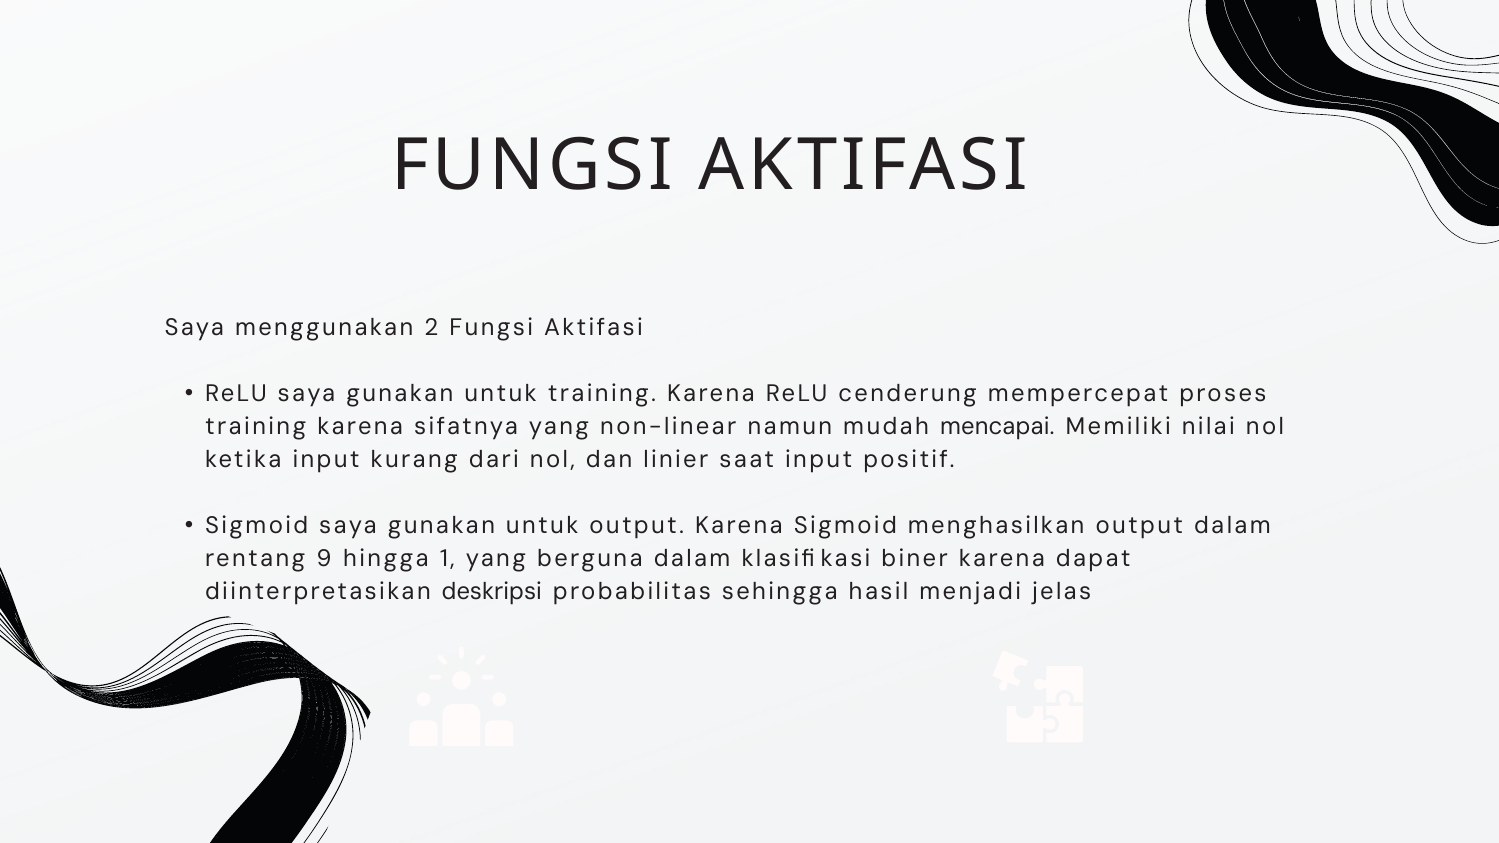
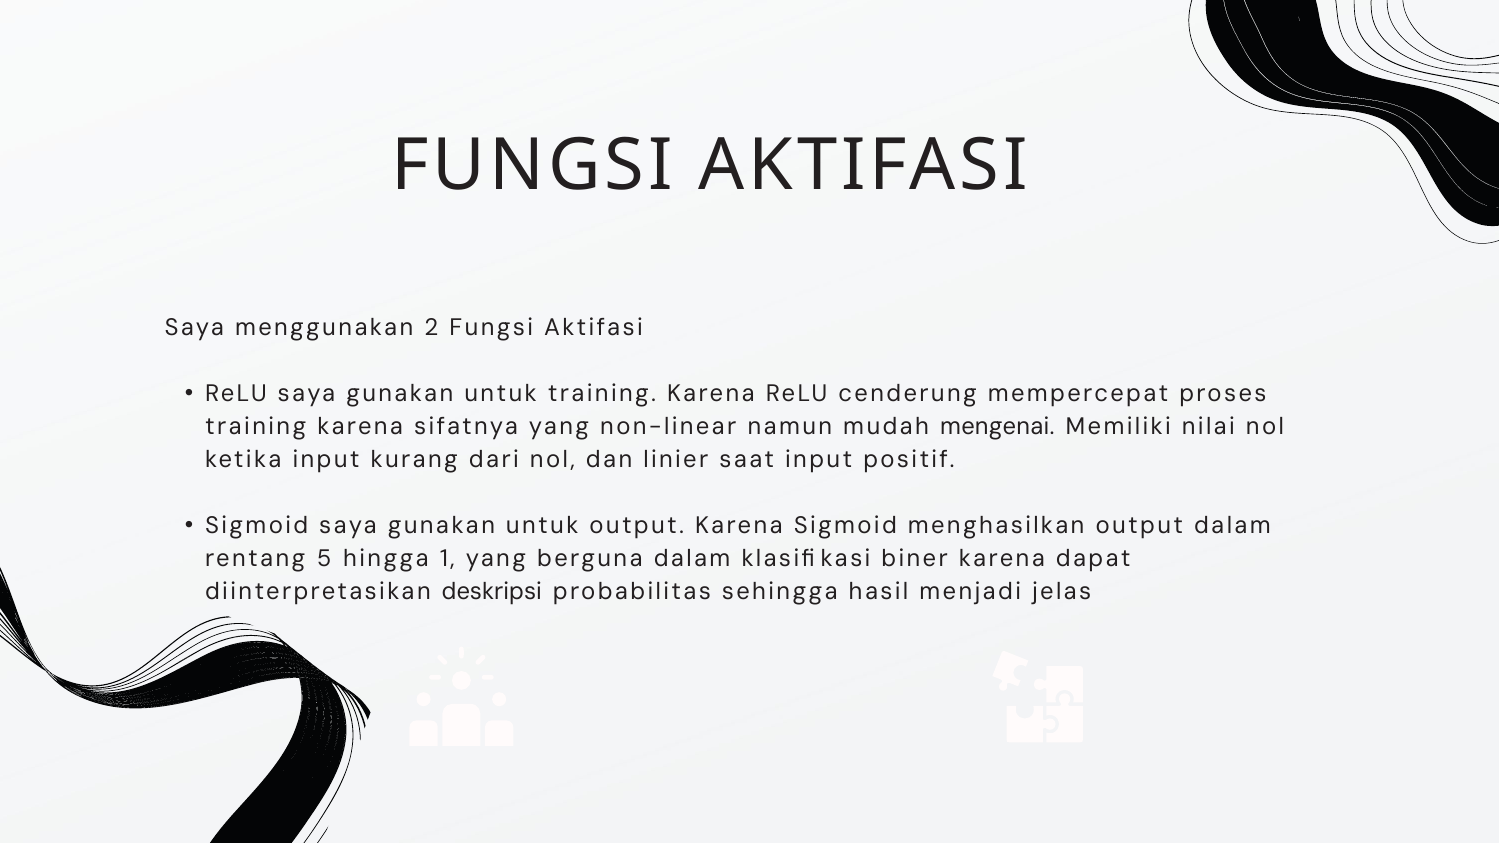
mencapai: mencapai -> mengenai
9: 9 -> 5
